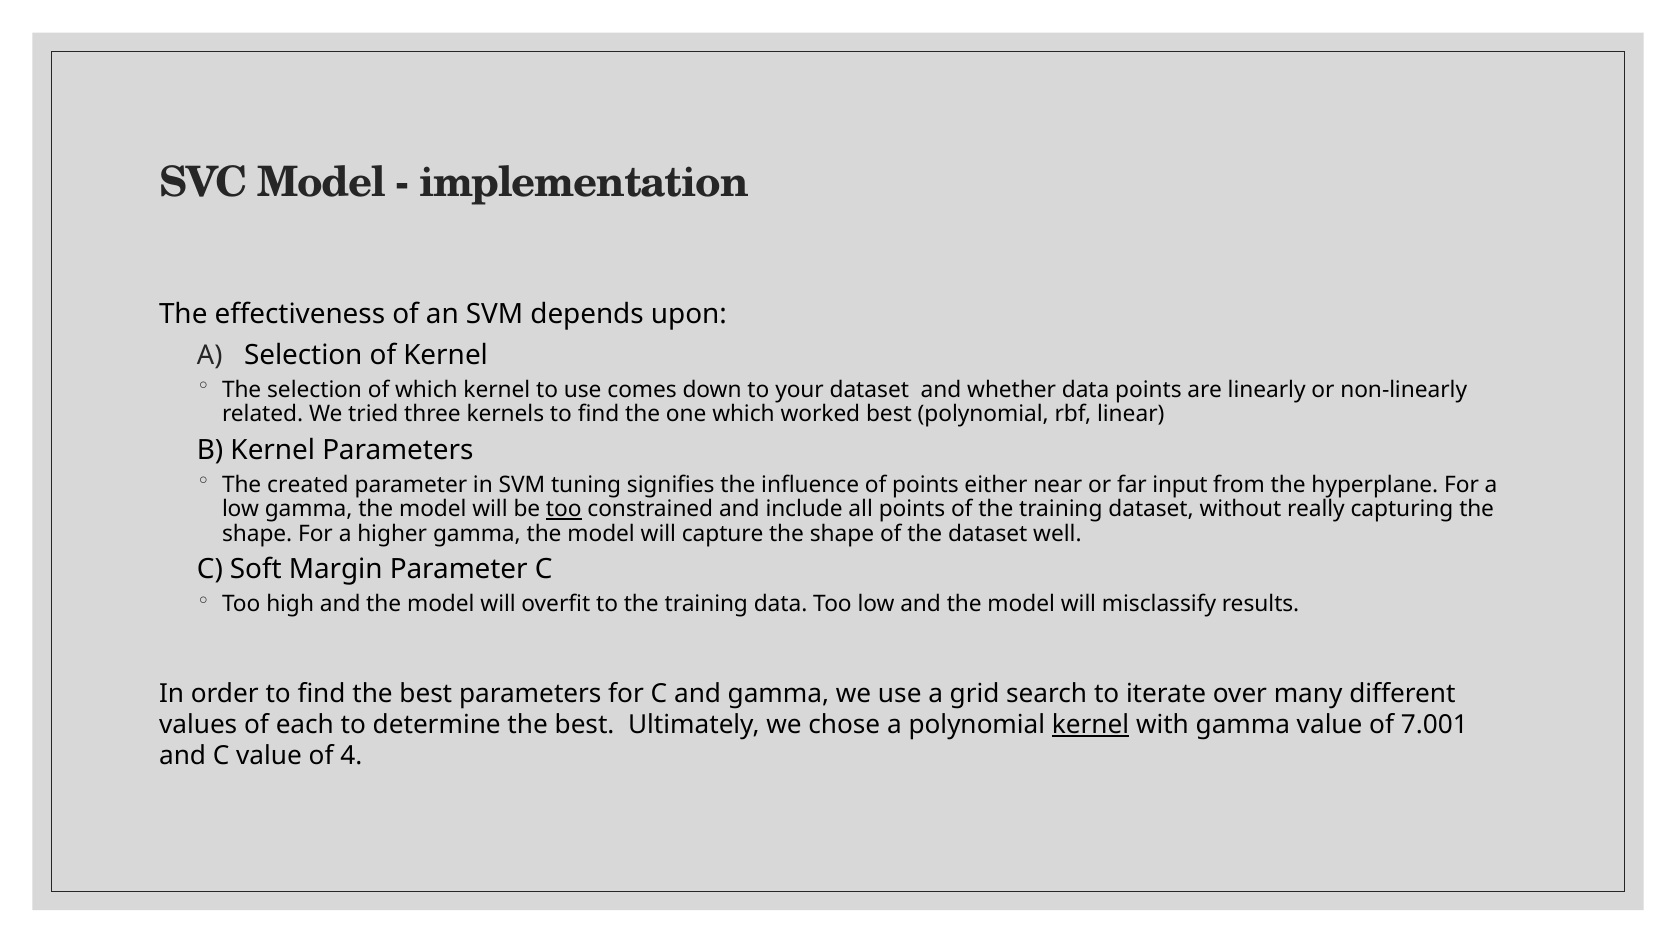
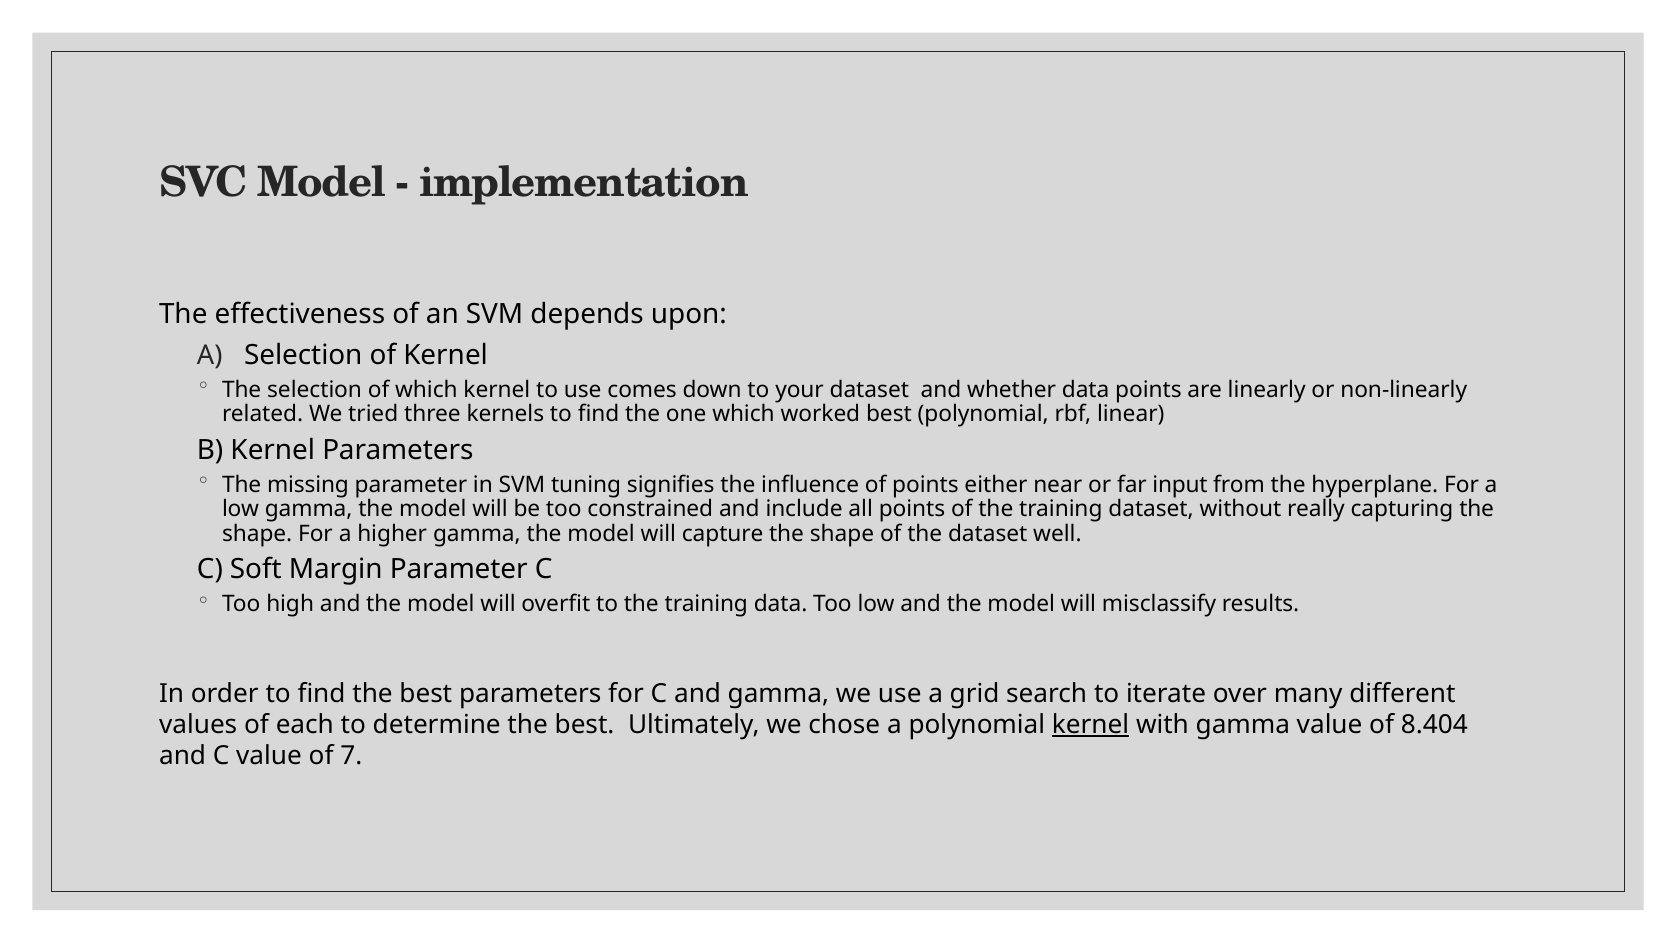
created: created -> missing
too at (564, 509) underline: present -> none
7.001: 7.001 -> 8.404
4: 4 -> 7
